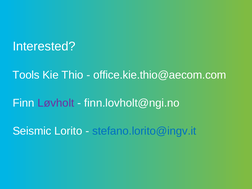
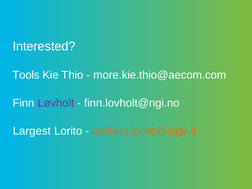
office.kie.thio@aecom.com: office.kie.thio@aecom.com -> more.kie.thio@aecom.com
Seismic: Seismic -> Largest
stefano.lorito@ingv.it colour: blue -> orange
